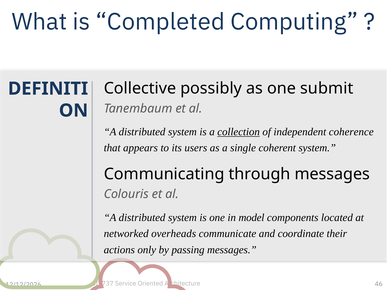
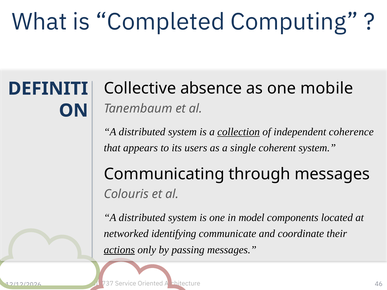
possibly: possibly -> absence
submit: submit -> mobile
overheads: overheads -> identifying
actions underline: none -> present
